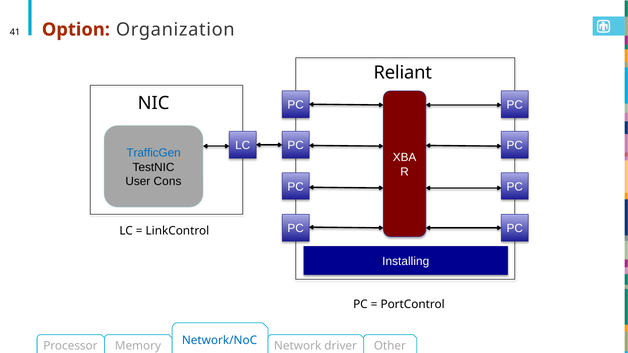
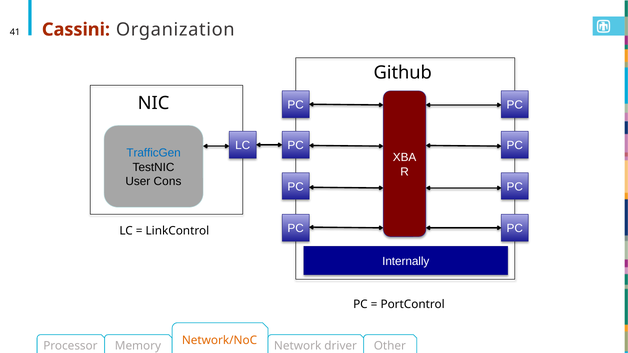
Option: Option -> Cassini
Reliant: Reliant -> Github
Installing: Installing -> Internally
Network/NoC colour: blue -> orange
